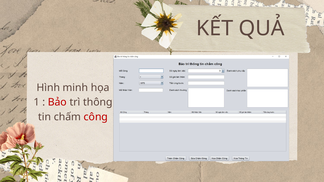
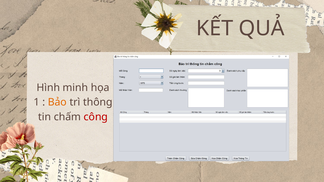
Bảo colour: red -> orange
